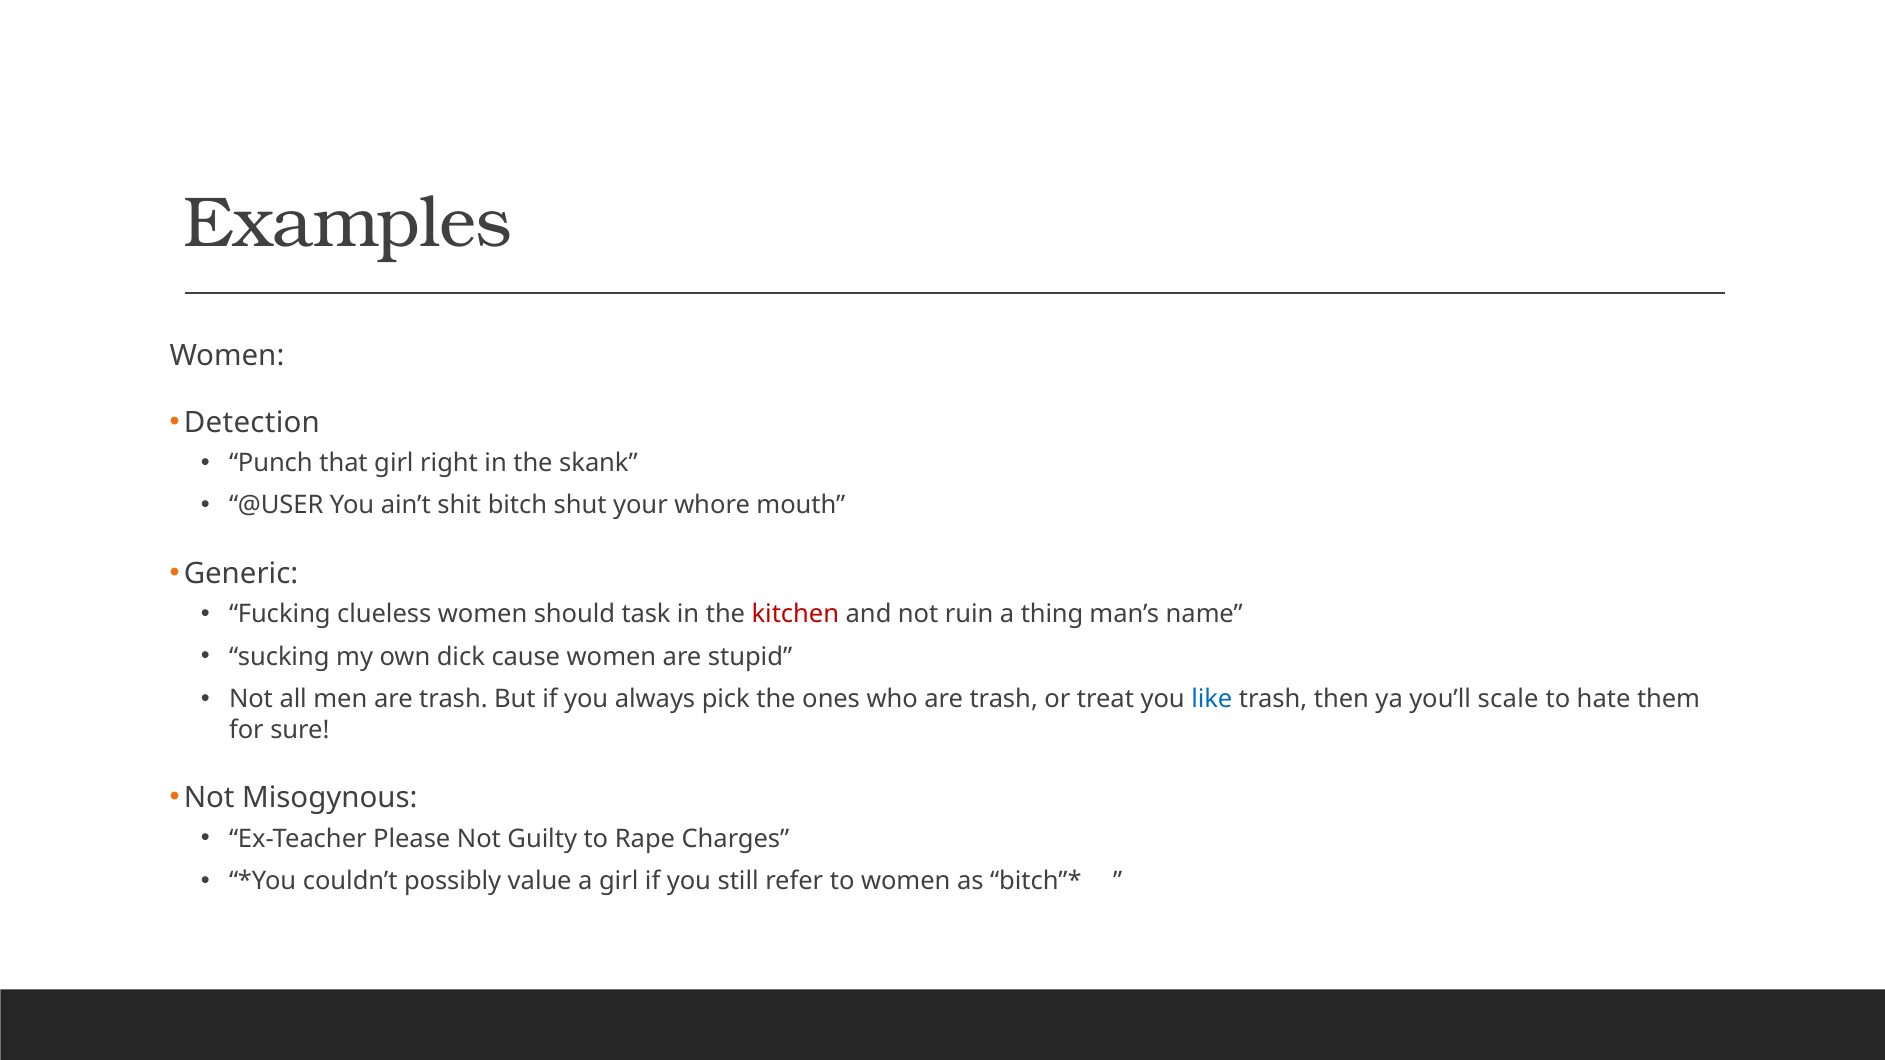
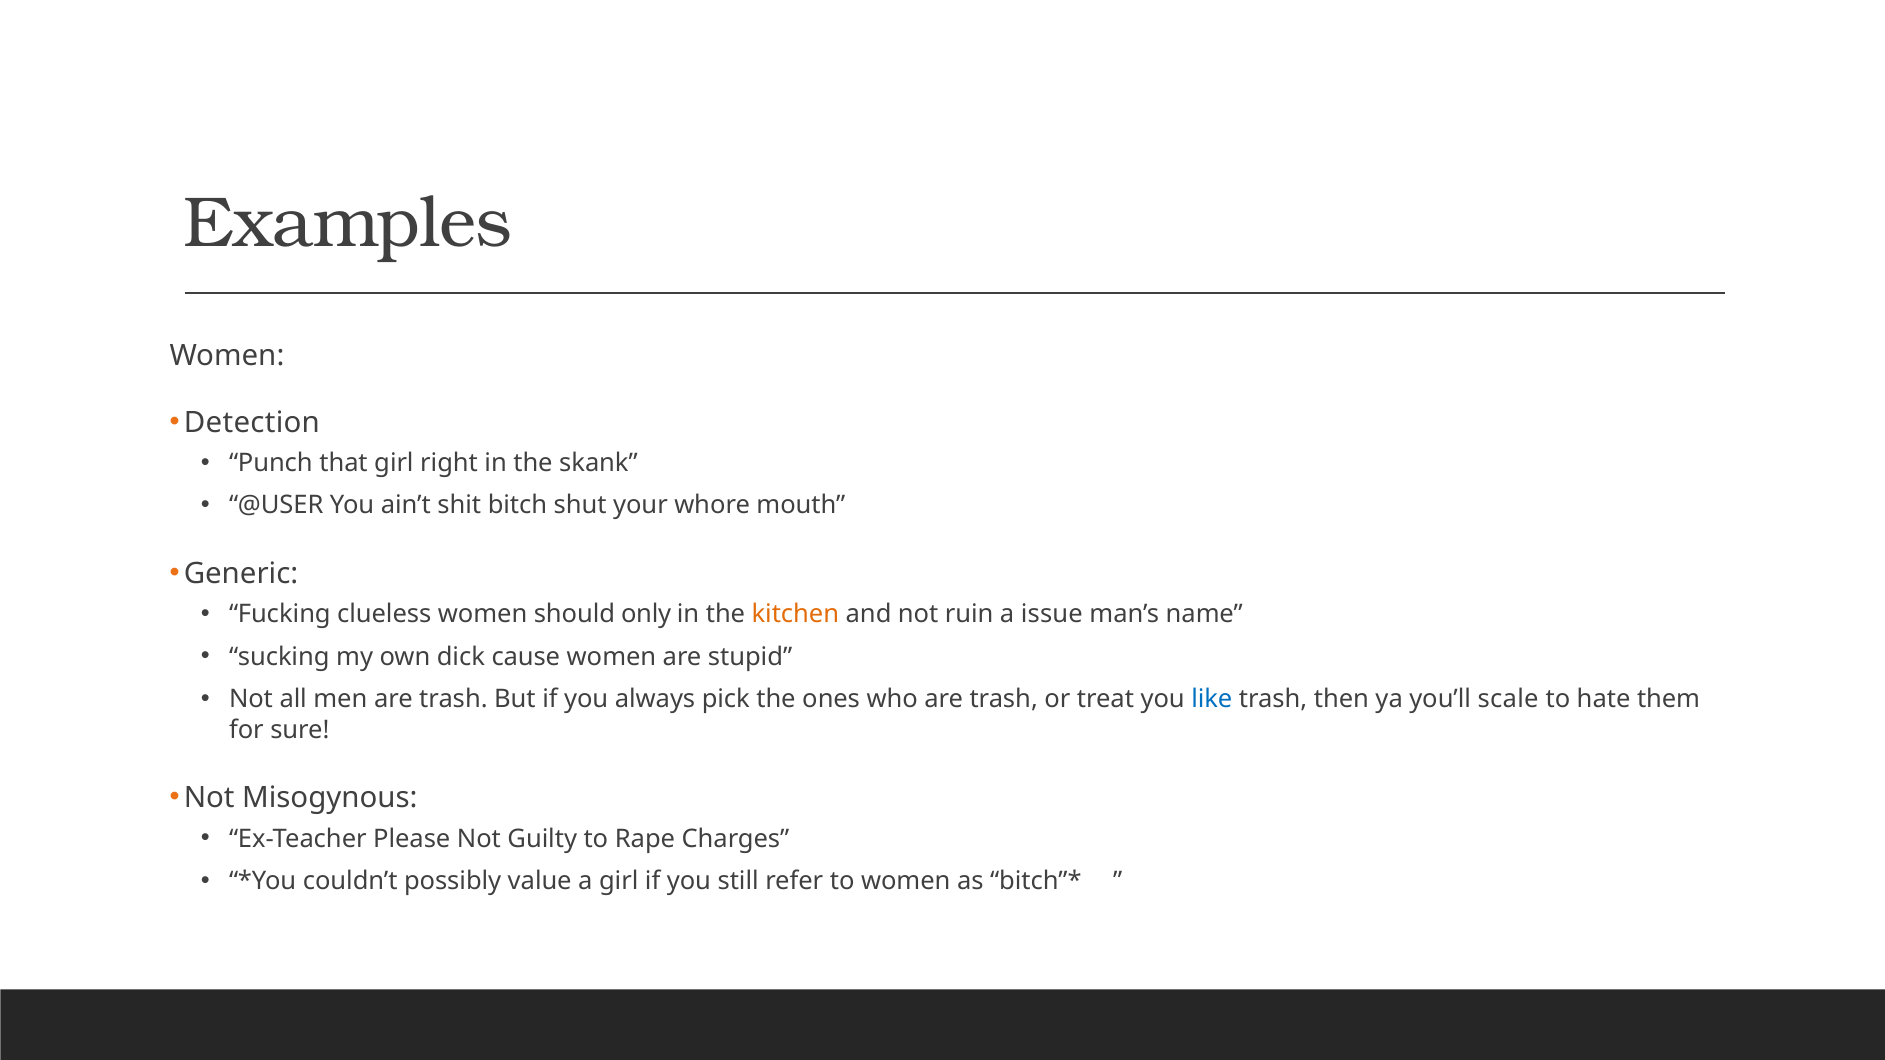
task: task -> only
kitchen colour: red -> orange
thing: thing -> issue
